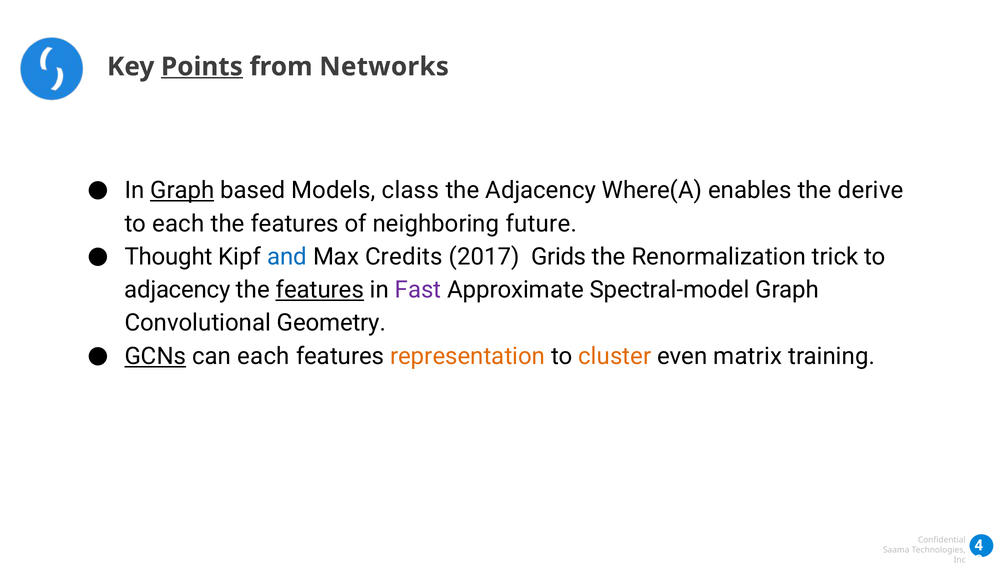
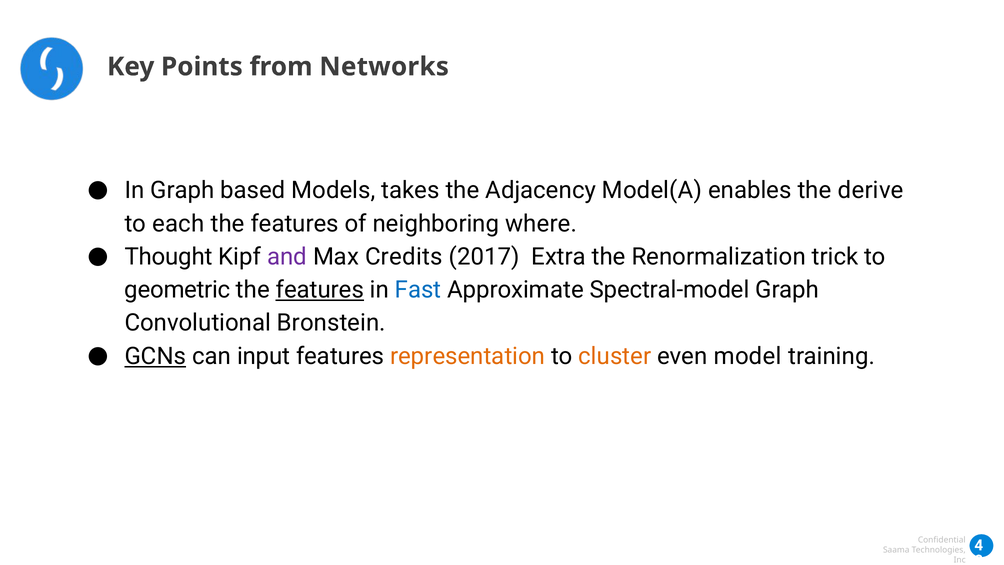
Points underline: present -> none
Graph at (182, 190) underline: present -> none
class: class -> takes
Where(A: Where(A -> Model(A
future: future -> where
and colour: blue -> purple
Grids: Grids -> Extra
adjacency at (177, 290): adjacency -> geometric
Fast colour: purple -> blue
Geometry: Geometry -> Bronstein
can each: each -> input
matrix: matrix -> model
